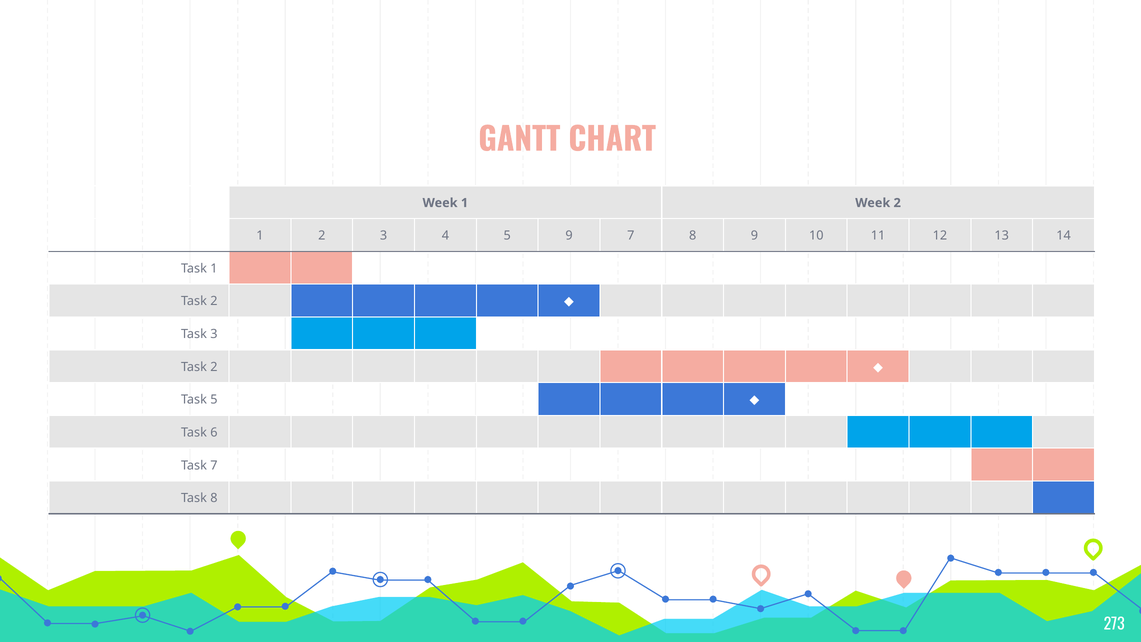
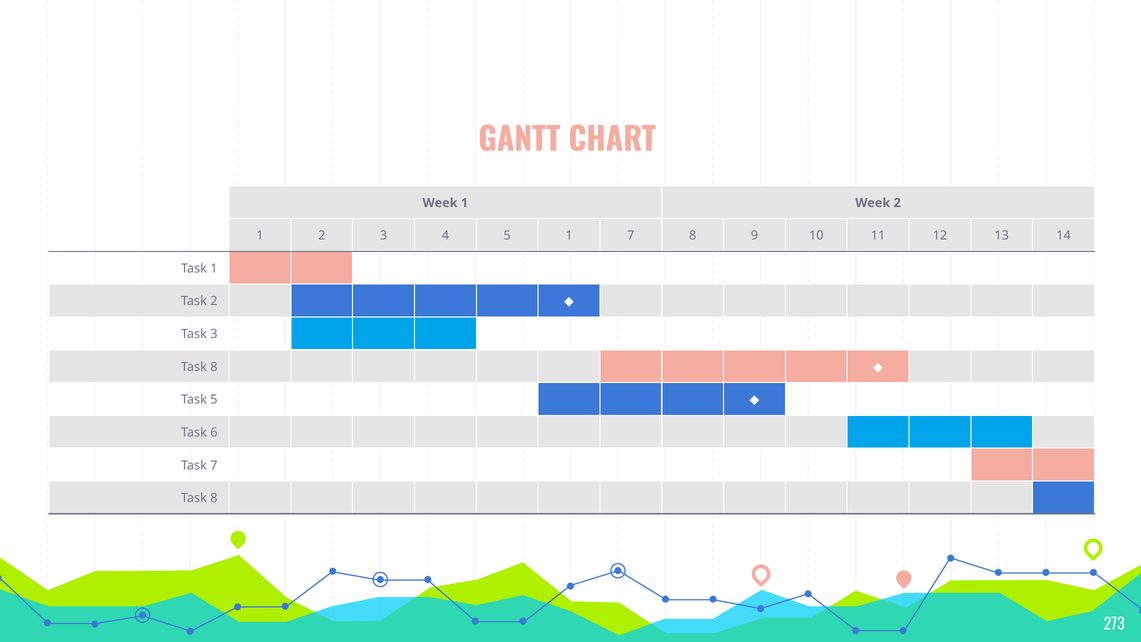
5 9: 9 -> 1
2 at (214, 367): 2 -> 8
